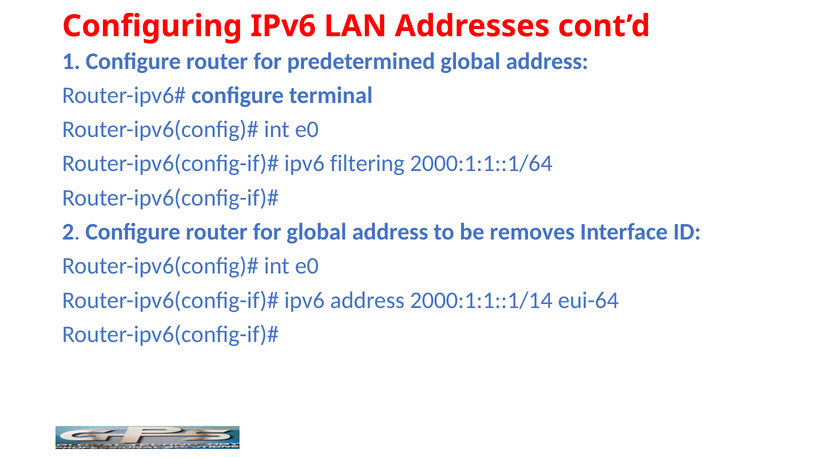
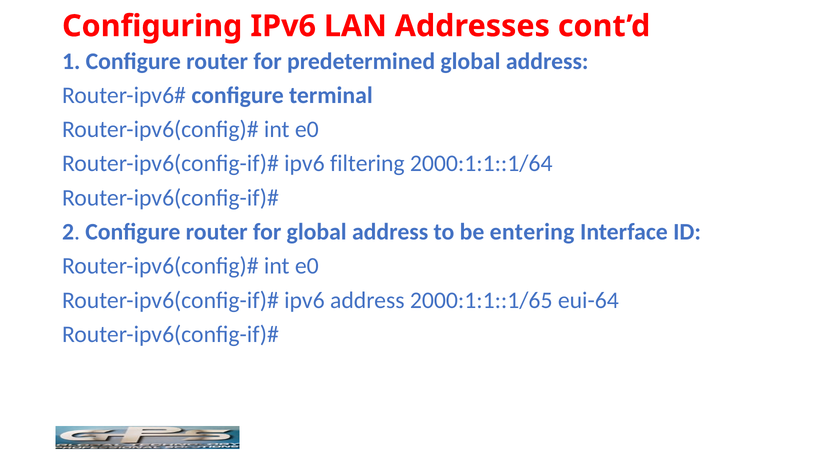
removes: removes -> entering
2000:1:1::1/14: 2000:1:1::1/14 -> 2000:1:1::1/65
